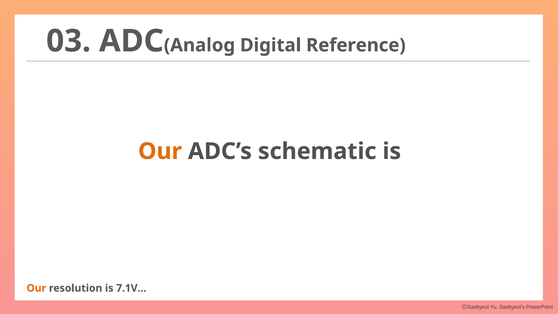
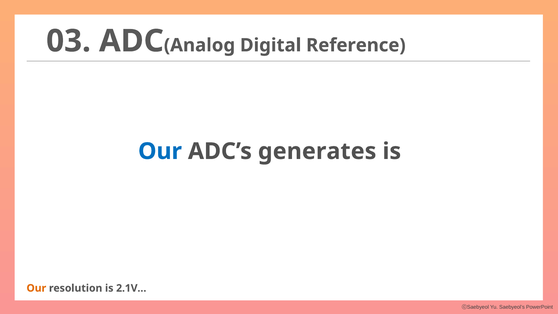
Our at (160, 151) colour: orange -> blue
schematic: schematic -> generates
7.1V…: 7.1V… -> 2.1V…
